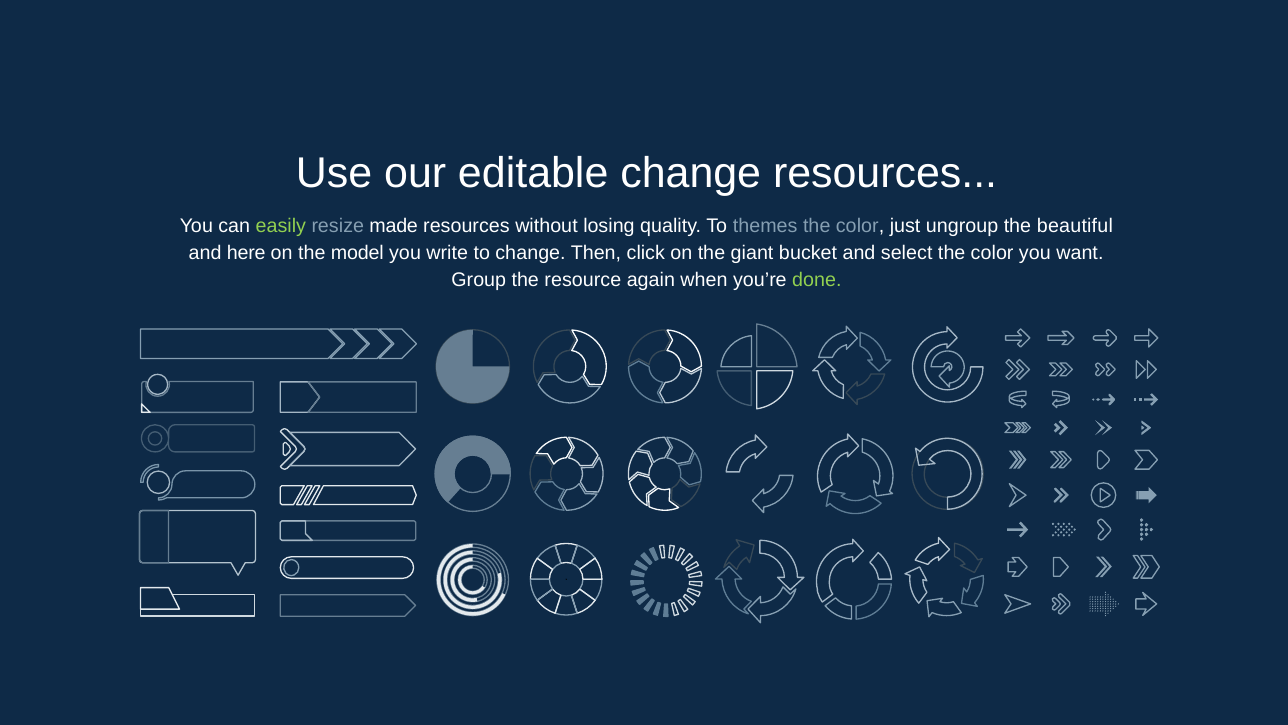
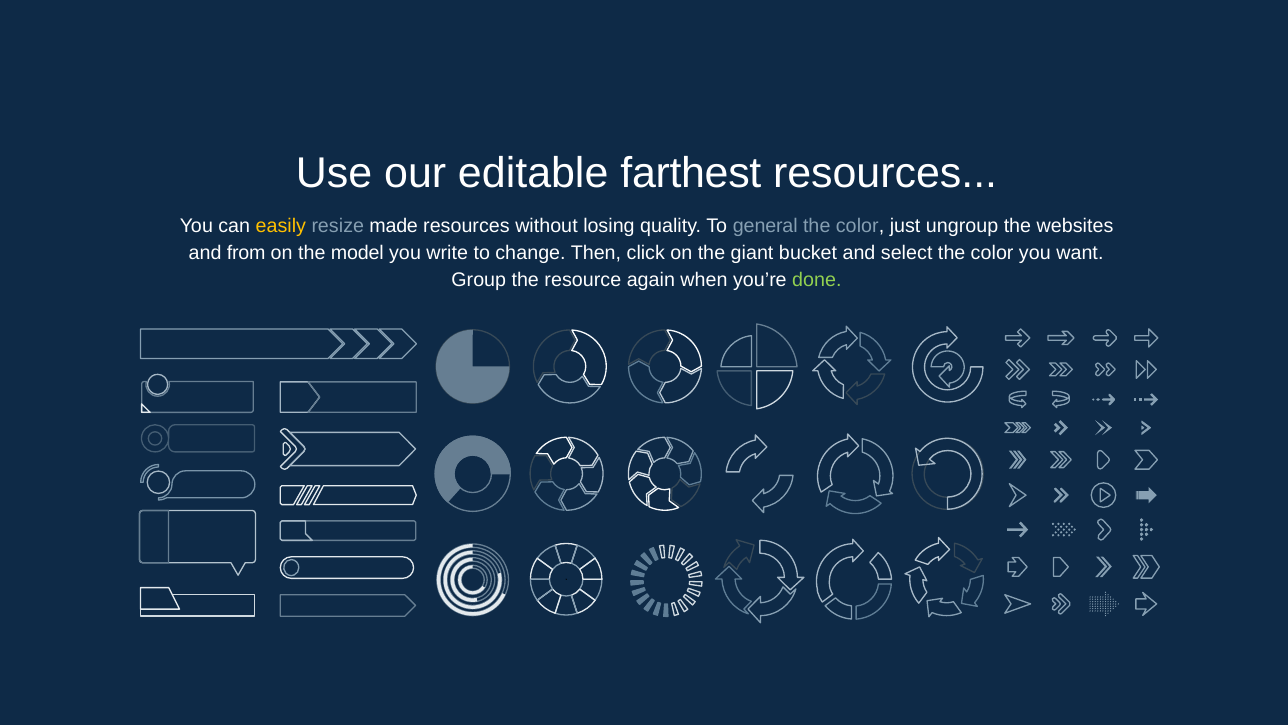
editable change: change -> farthest
easily colour: light green -> yellow
themes: themes -> general
beautiful: beautiful -> websites
here: here -> from
